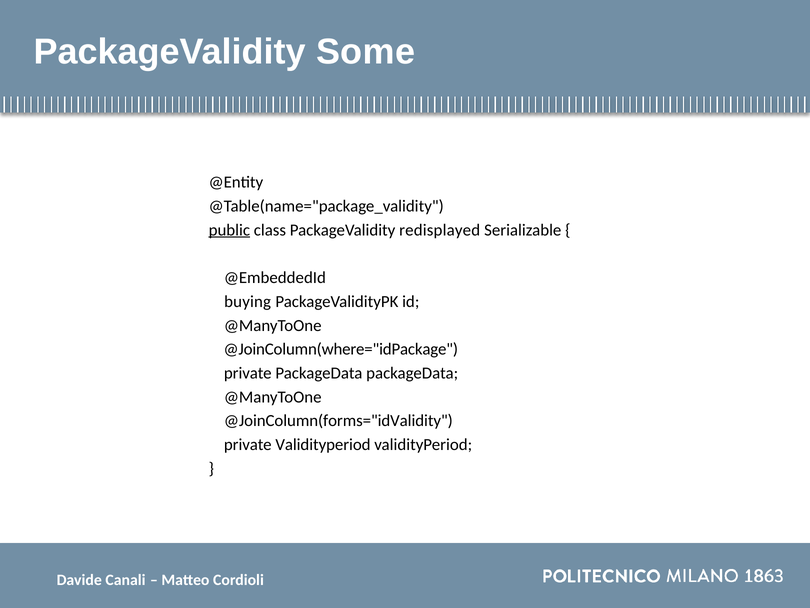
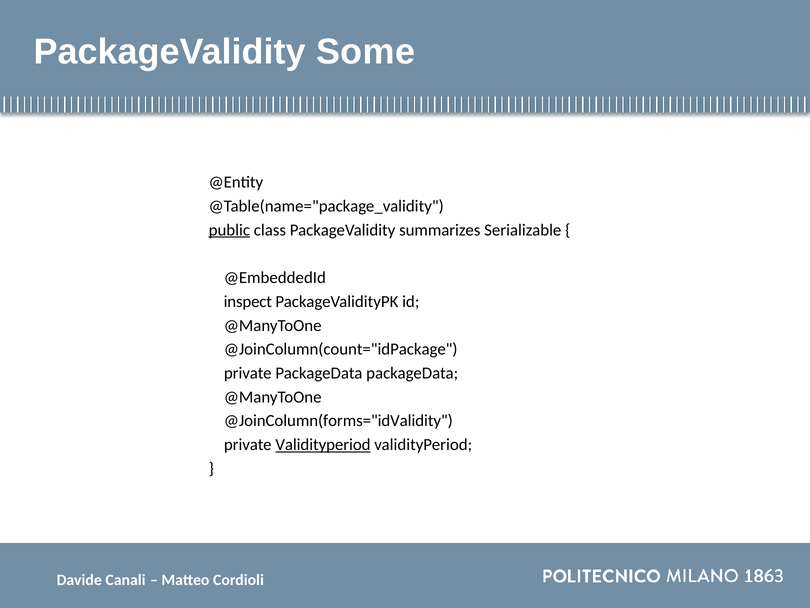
redisplayed: redisplayed -> summarizes
buying: buying -> inspect
@JoinColumn(where="idPackage: @JoinColumn(where="idPackage -> @JoinColumn(count="idPackage
Validityperiod at (323, 444) underline: none -> present
